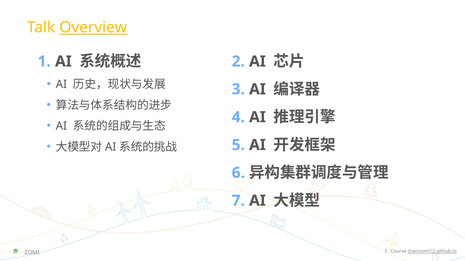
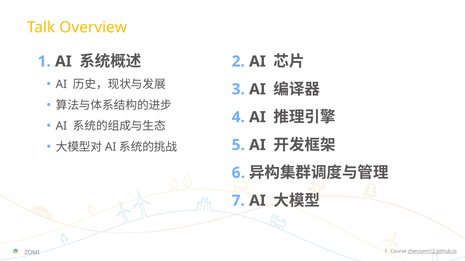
Overview underline: present -> none
